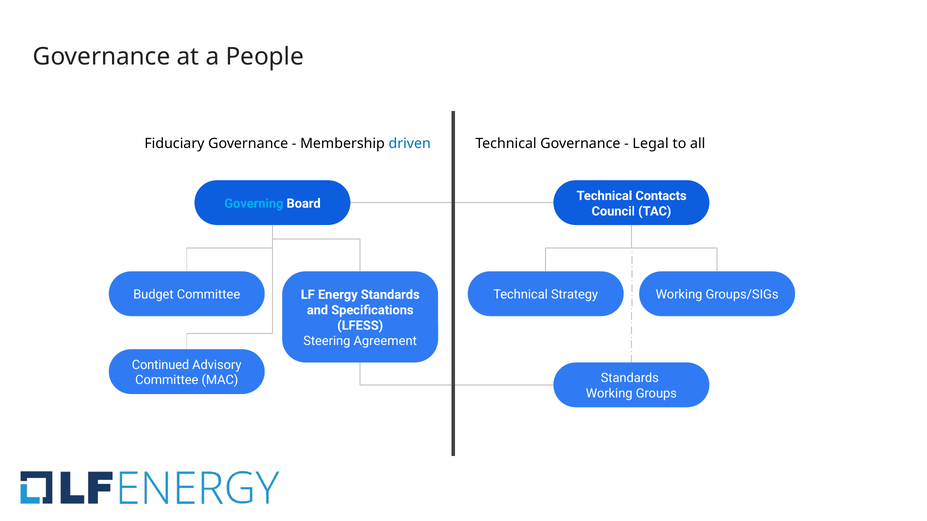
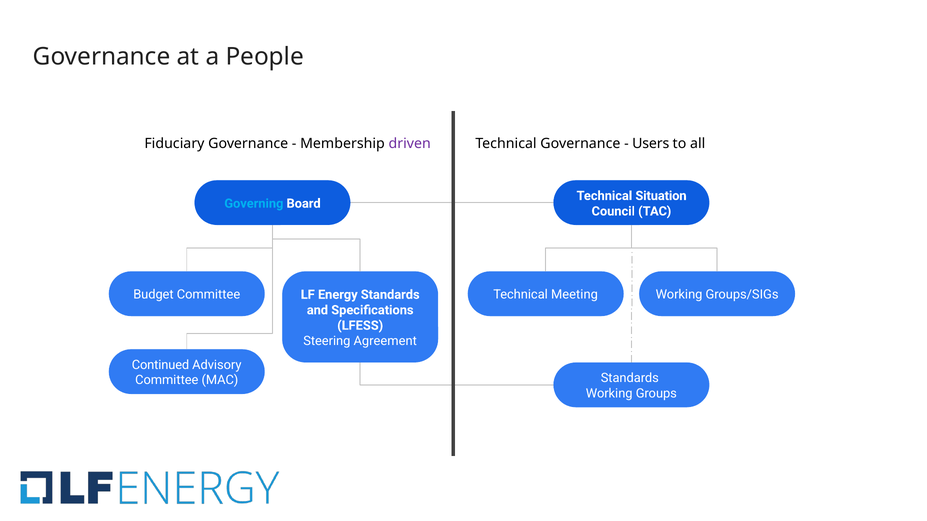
driven colour: blue -> purple
Legal: Legal -> Users
Contacts: Contacts -> Situation
Strategy: Strategy -> Meeting
